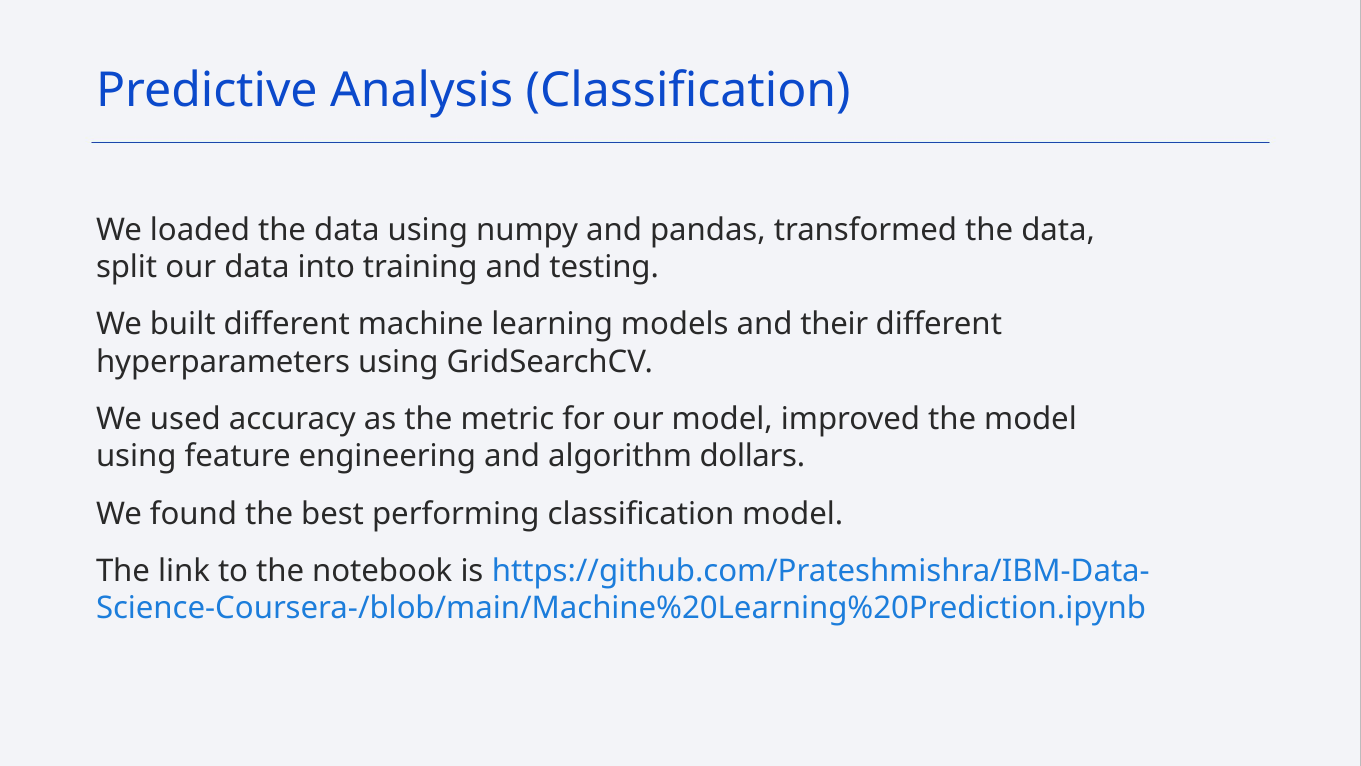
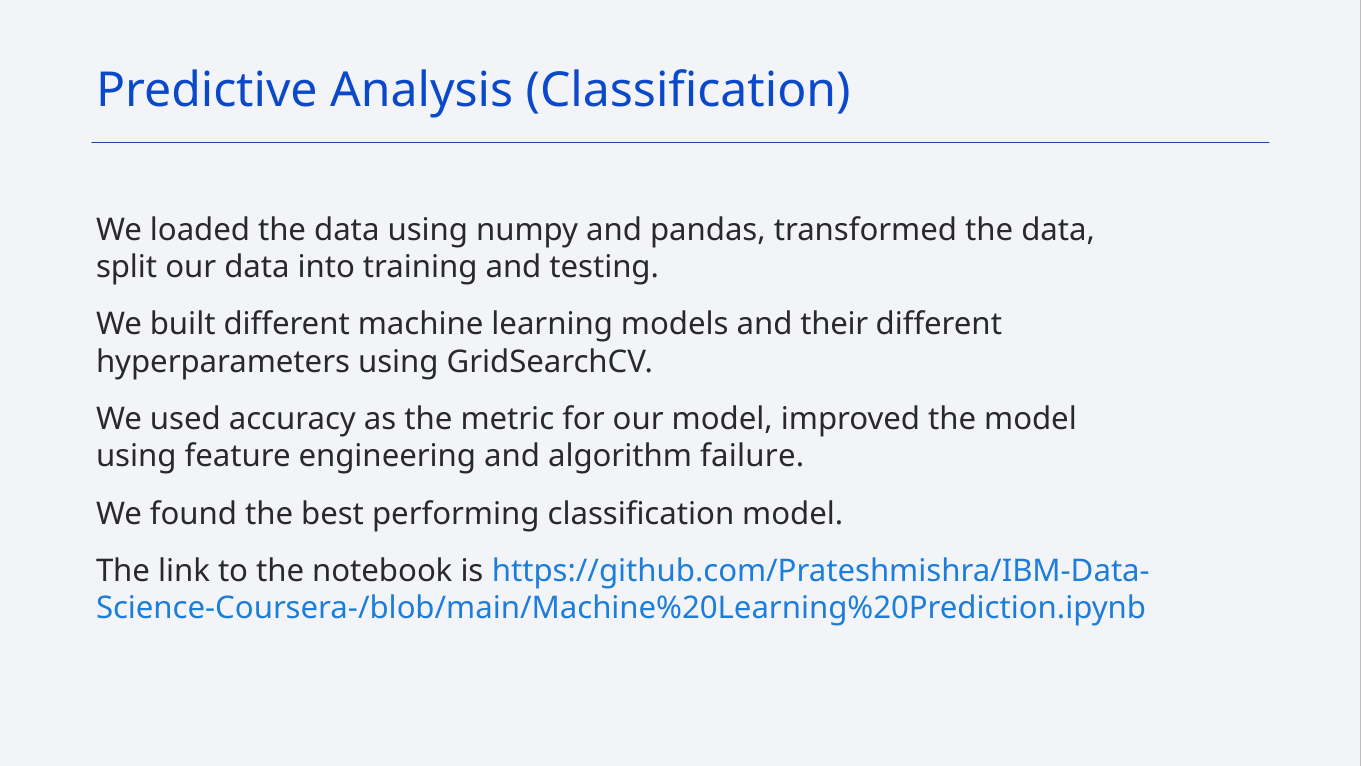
dollars: dollars -> failure
